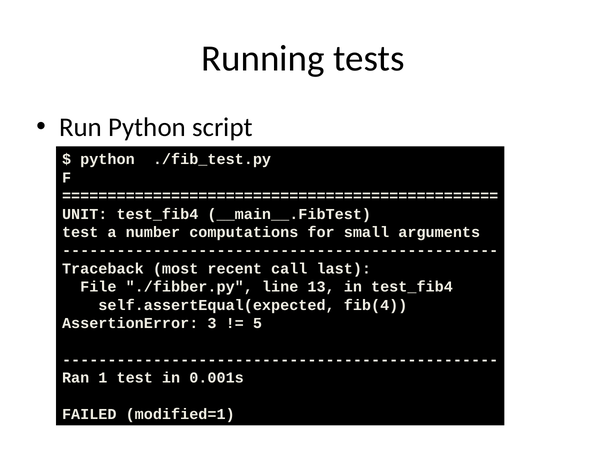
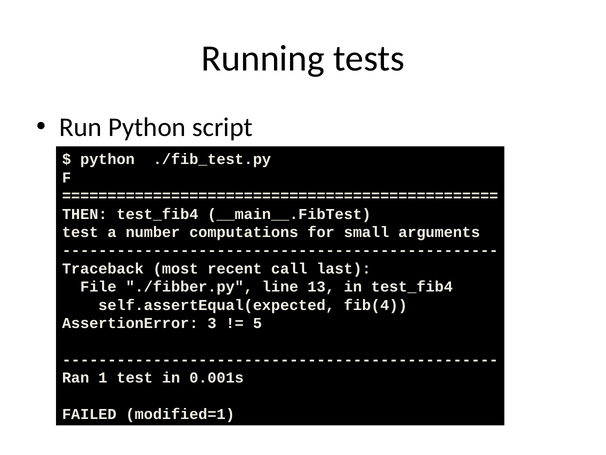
UNIT: UNIT -> THEN
